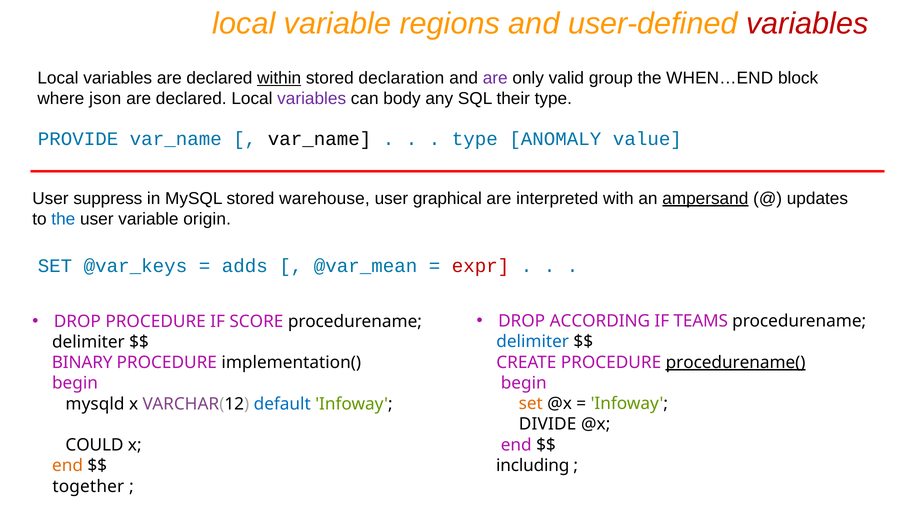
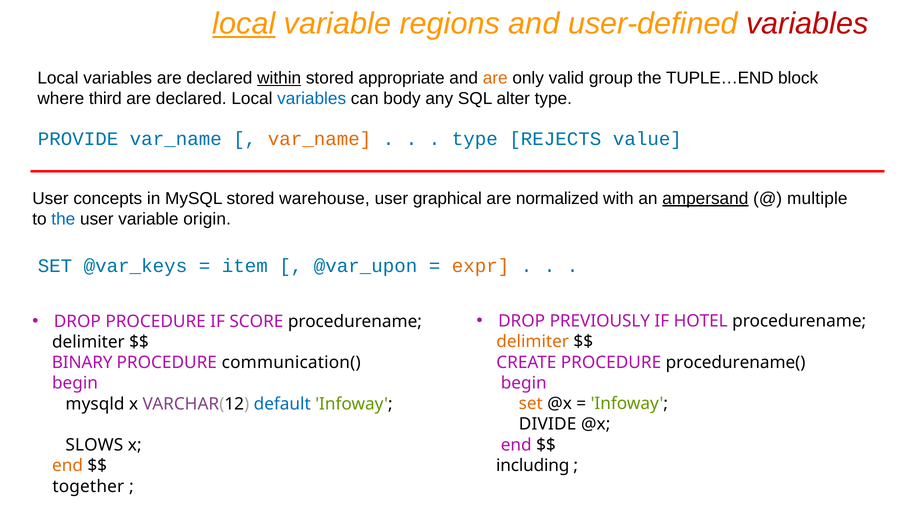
local at (244, 24) underline: none -> present
declaration: declaration -> appropriate
are at (495, 78) colour: purple -> orange
WHEN…END: WHEN…END -> TUPLE…END
json: json -> third
variables at (312, 99) colour: purple -> blue
their: their -> alter
var_name at (320, 139) colour: black -> orange
ANOMALY: ANOMALY -> REJECTS
suppress: suppress -> concepts
interpreted: interpreted -> normalized
updates: updates -> multiple
adds: adds -> item
@var_mean: @var_mean -> @var_upon
expr colour: red -> orange
ACCORDING: ACCORDING -> PREVIOUSLY
TEAMS: TEAMS -> HOTEL
delimiter at (533, 342) colour: blue -> orange
procedurename( underline: present -> none
implementation(: implementation( -> communication(
COULD: COULD -> SLOWS
